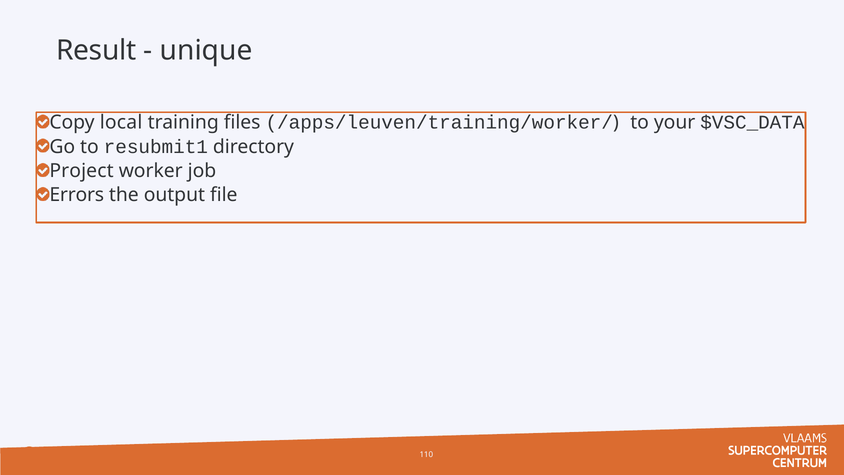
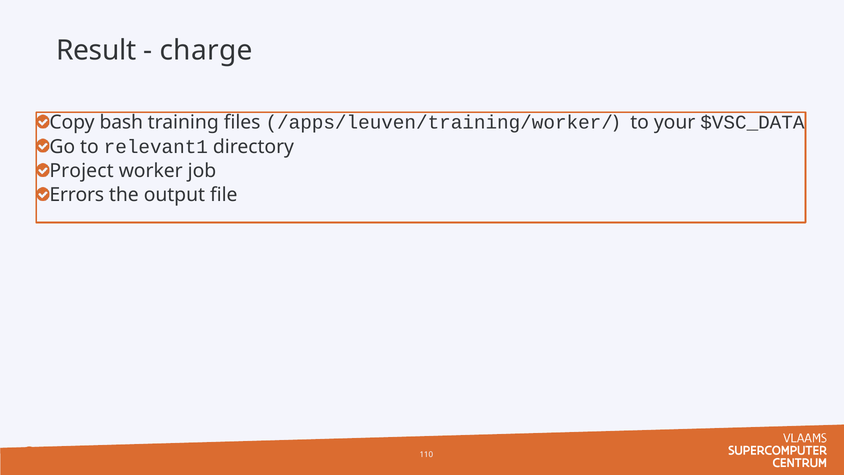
unique: unique -> charge
local: local -> bash
resubmit1: resubmit1 -> relevant1
